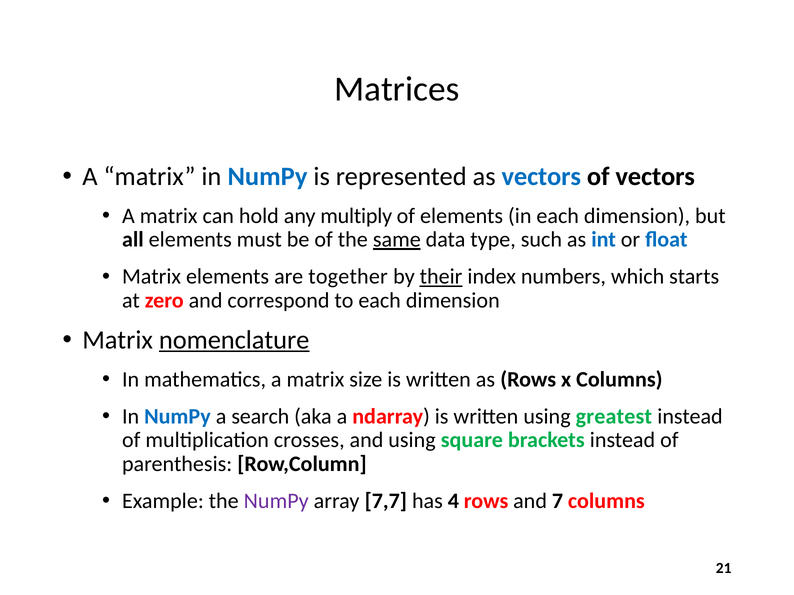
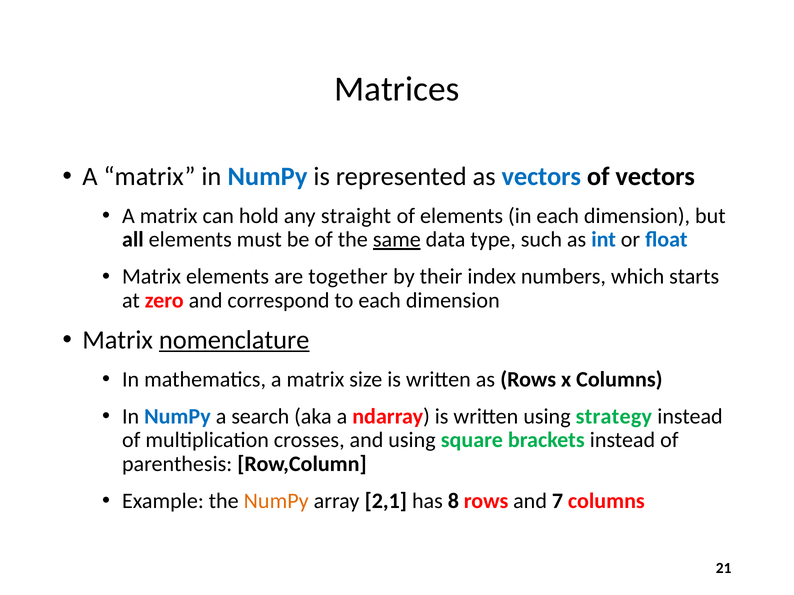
multiply: multiply -> straight
their underline: present -> none
greatest: greatest -> strategy
NumPy at (276, 501) colour: purple -> orange
7,7: 7,7 -> 2,1
4: 4 -> 8
